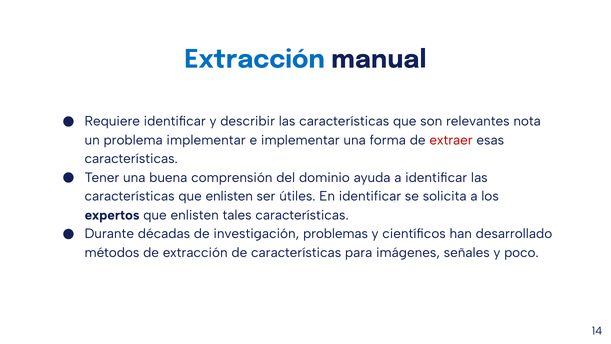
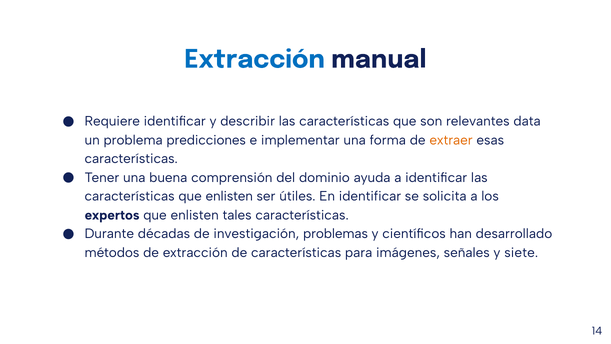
nota: nota -> data
problema implementar: implementar -> predicciones
extraer colour: red -> orange
poco: poco -> siete
